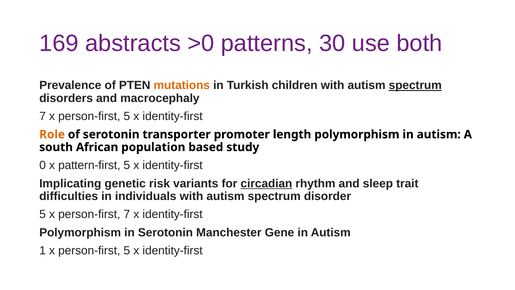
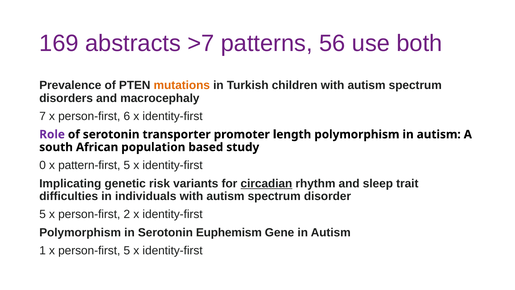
>0: >0 -> >7
30: 30 -> 56
spectrum at (415, 85) underline: present -> none
7 x person-first 5: 5 -> 6
Role colour: orange -> purple
person-first 7: 7 -> 2
Manchester: Manchester -> Euphemism
